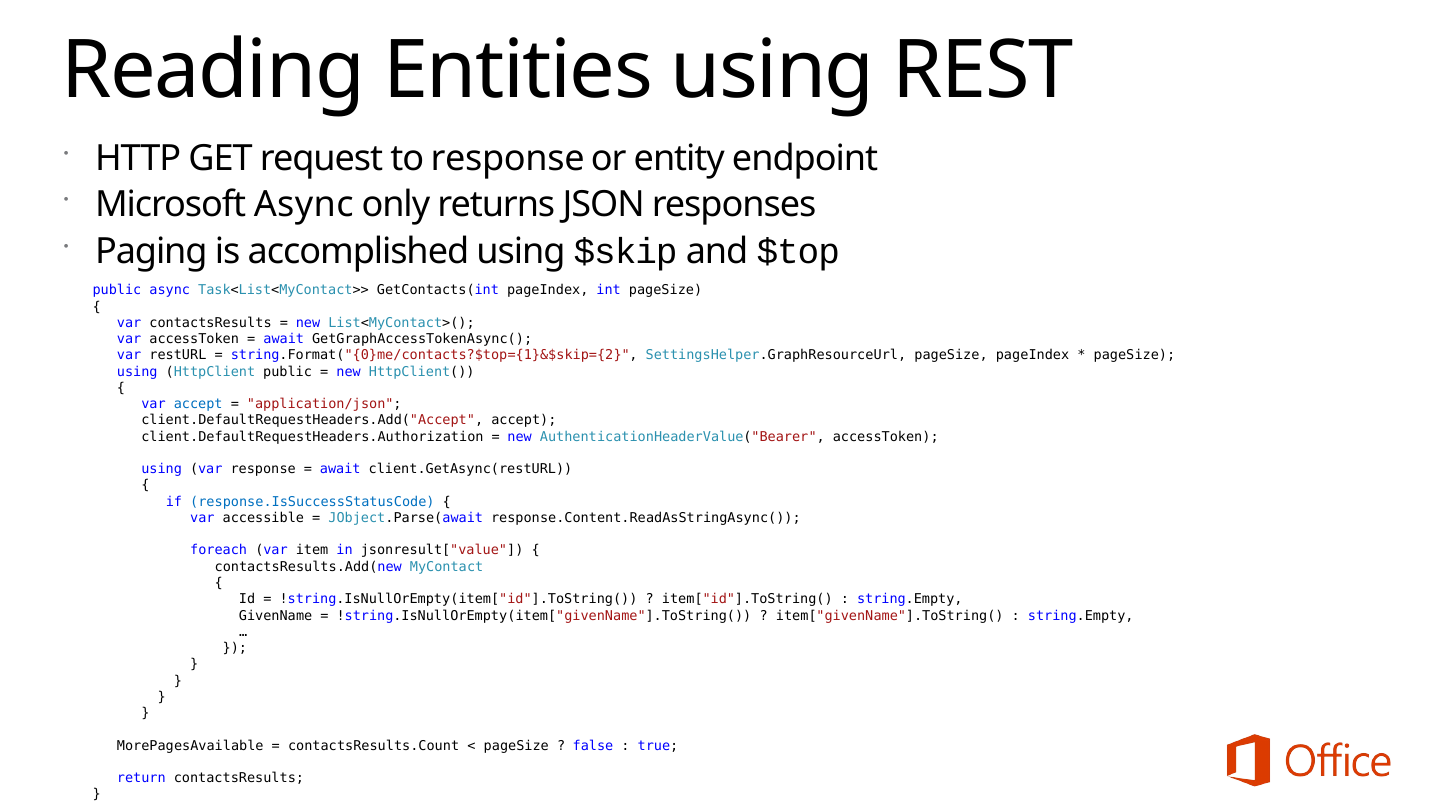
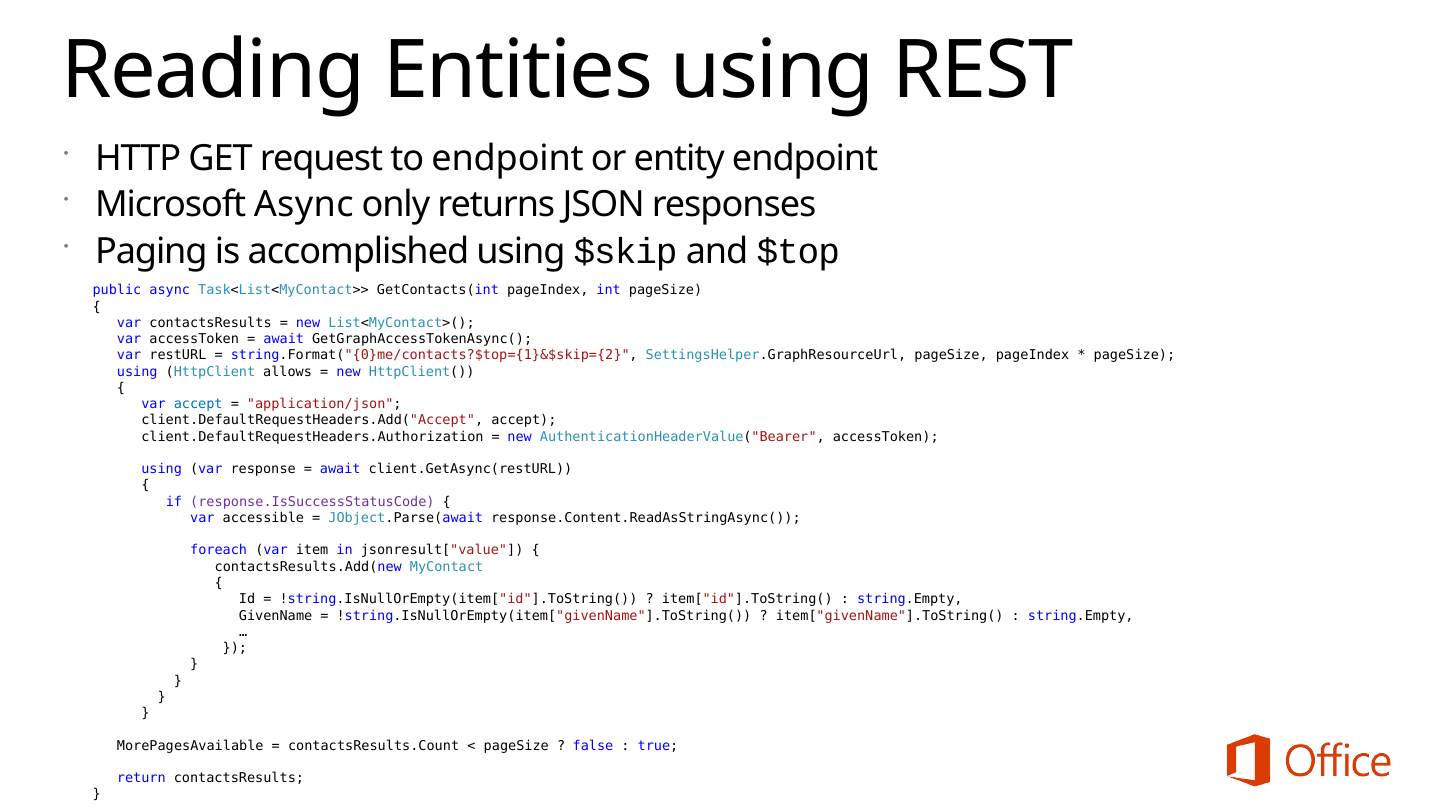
to response: response -> endpoint
HttpClient public: public -> allows
response.IsSuccessStatusCode colour: blue -> purple
